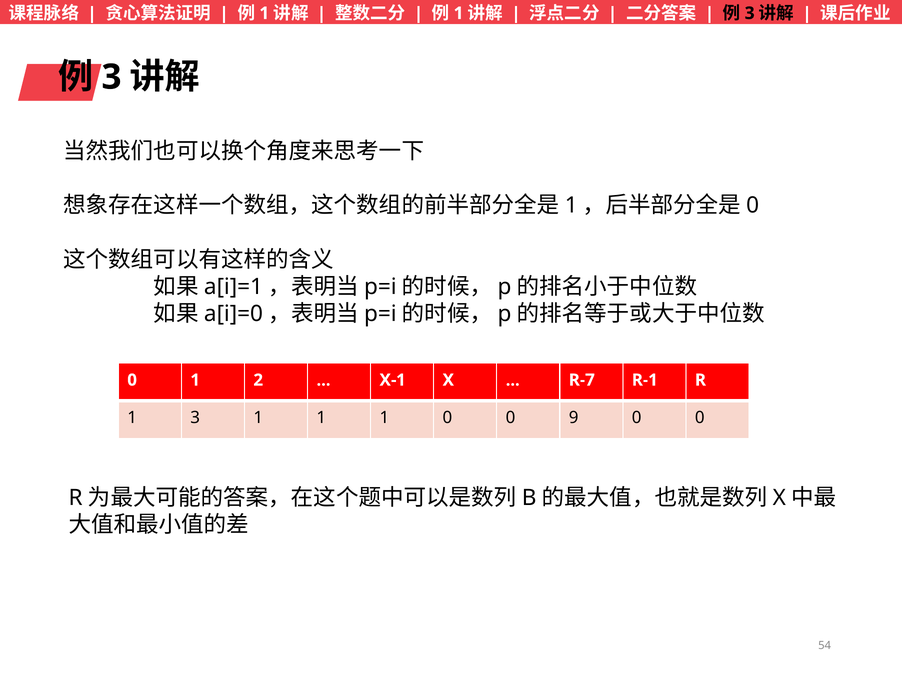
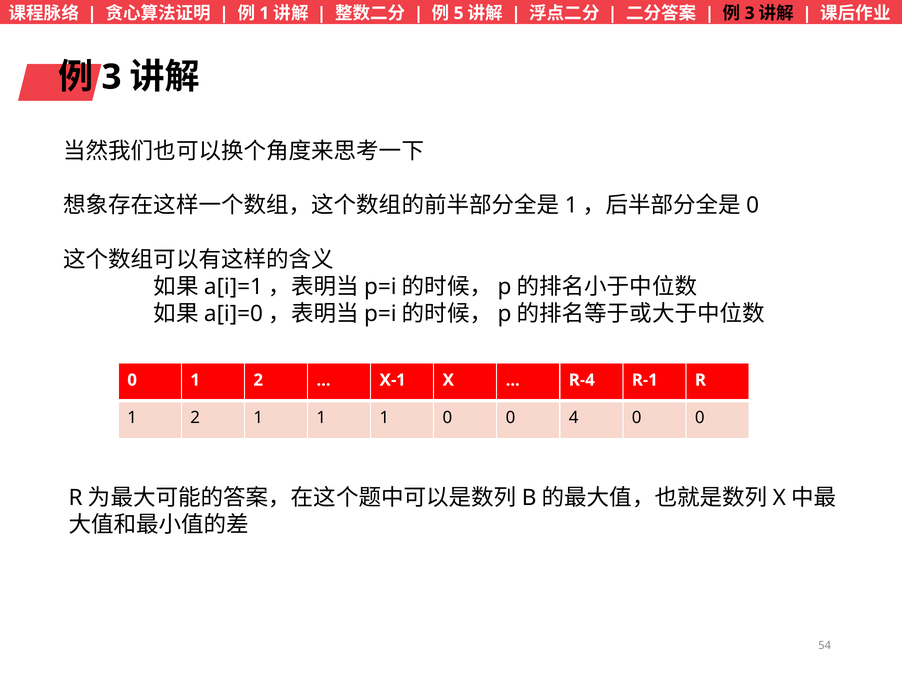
1 at (459, 13): 1 -> 5
R-7: R-7 -> R-4
3 at (195, 417): 3 -> 2
9: 9 -> 4
